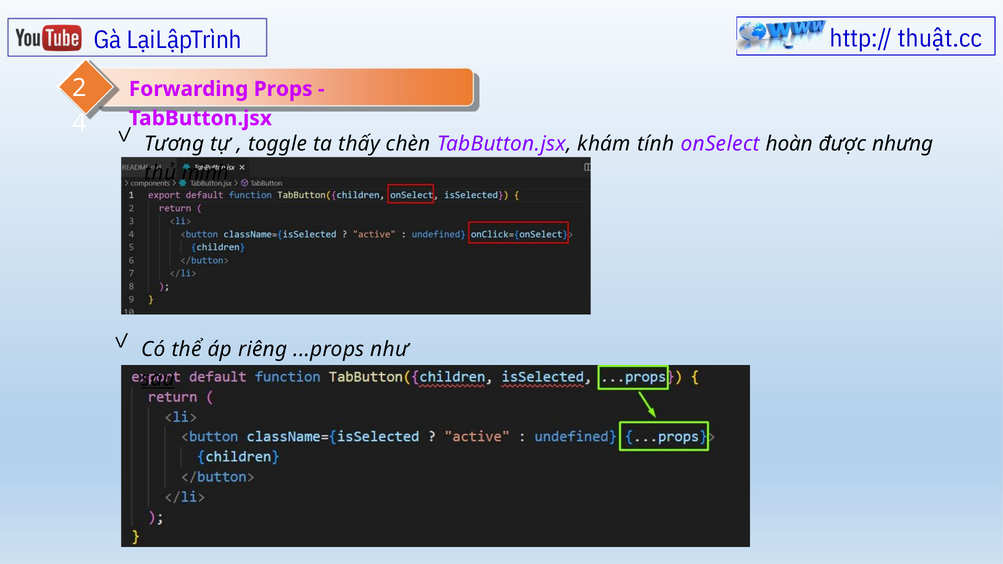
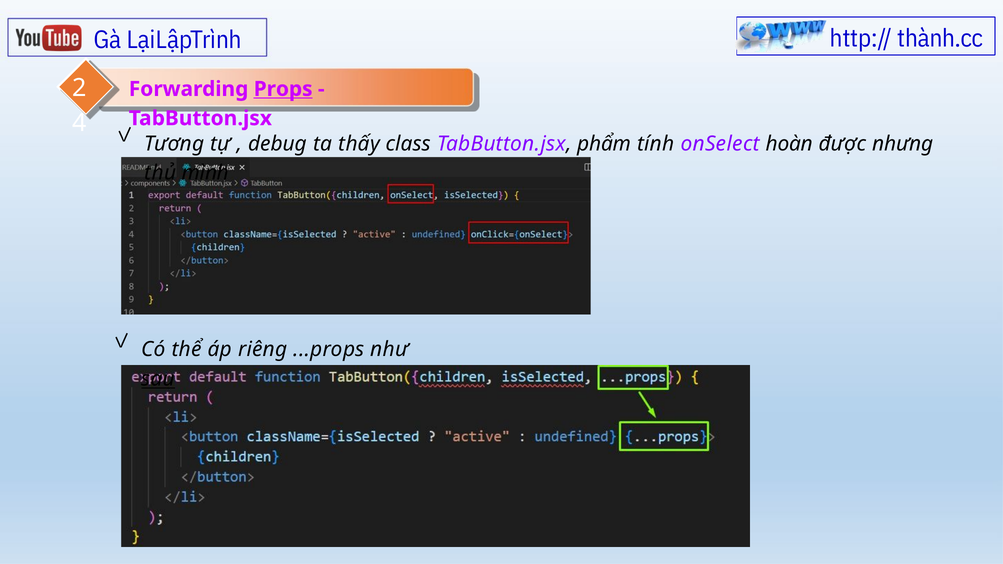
thuật.cc: thuật.cc -> thành.cc
Props underline: none -> present
toggle: toggle -> debug
chèn: chèn -> class
khám: khám -> phẩm
